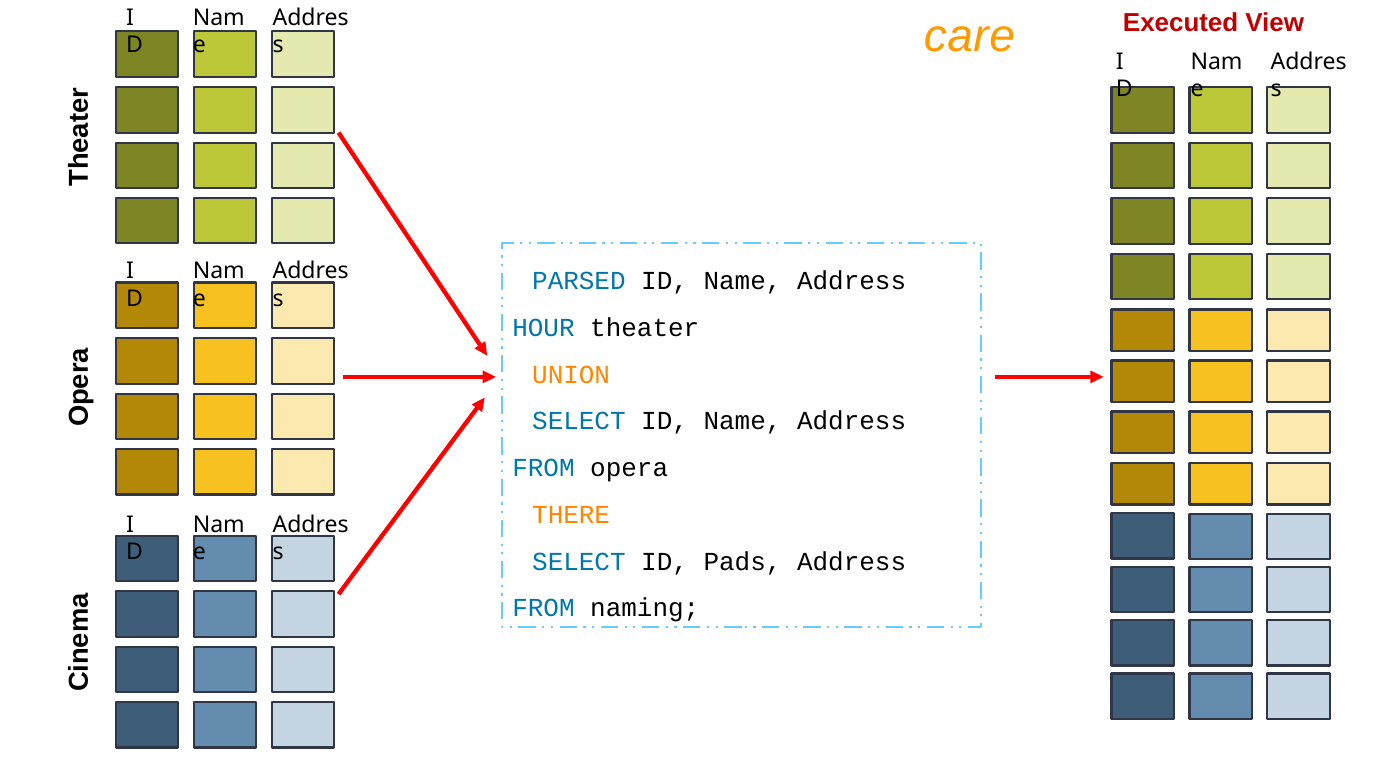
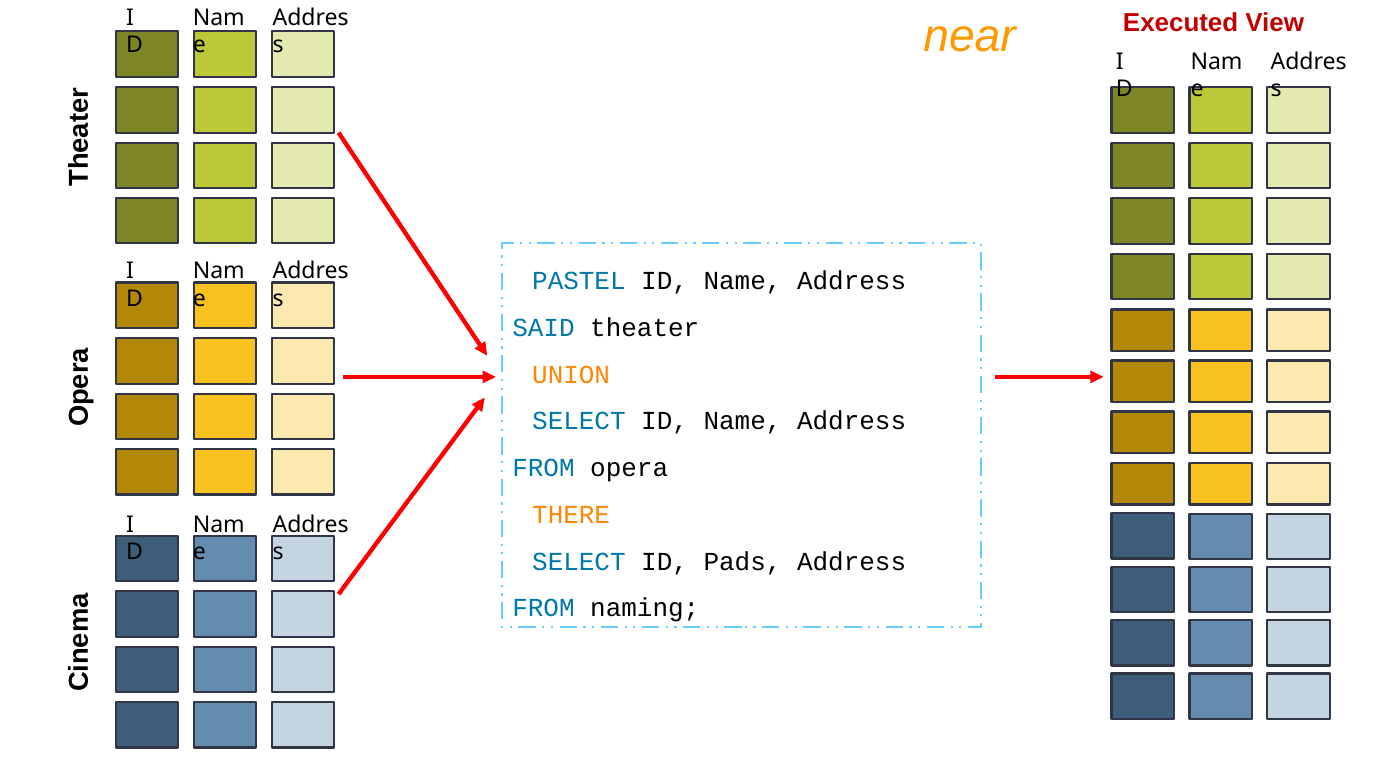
care: care -> near
PARSED: PARSED -> PASTEL
HOUR: HOUR -> SAID
